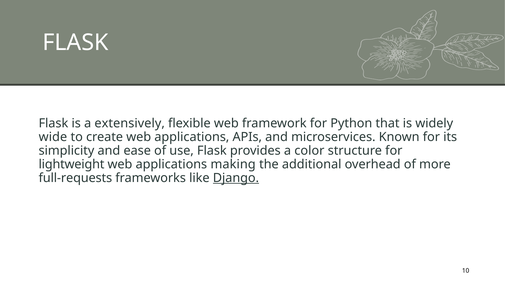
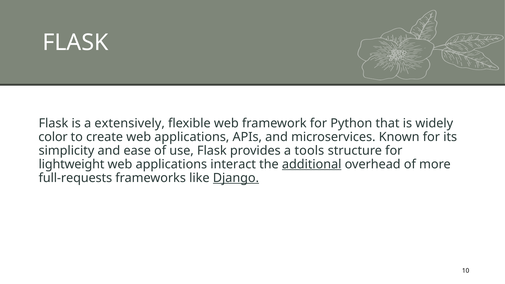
wide: wide -> color
color: color -> tools
making: making -> interact
additional underline: none -> present
